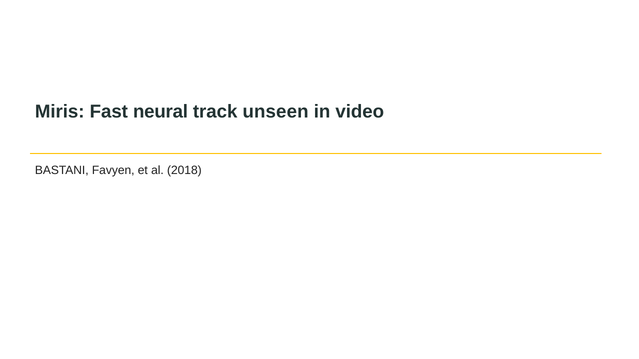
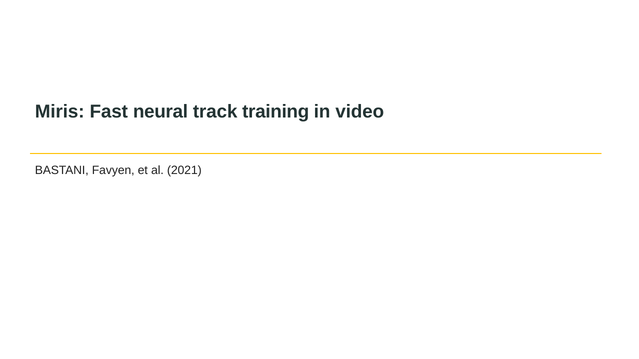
unseen: unseen -> training
2018: 2018 -> 2021
